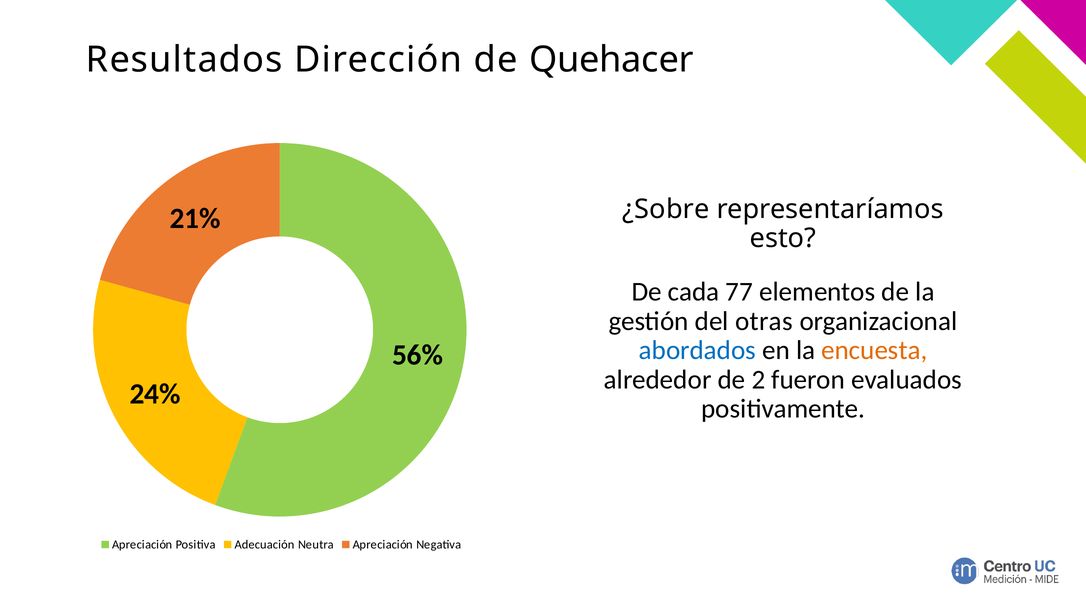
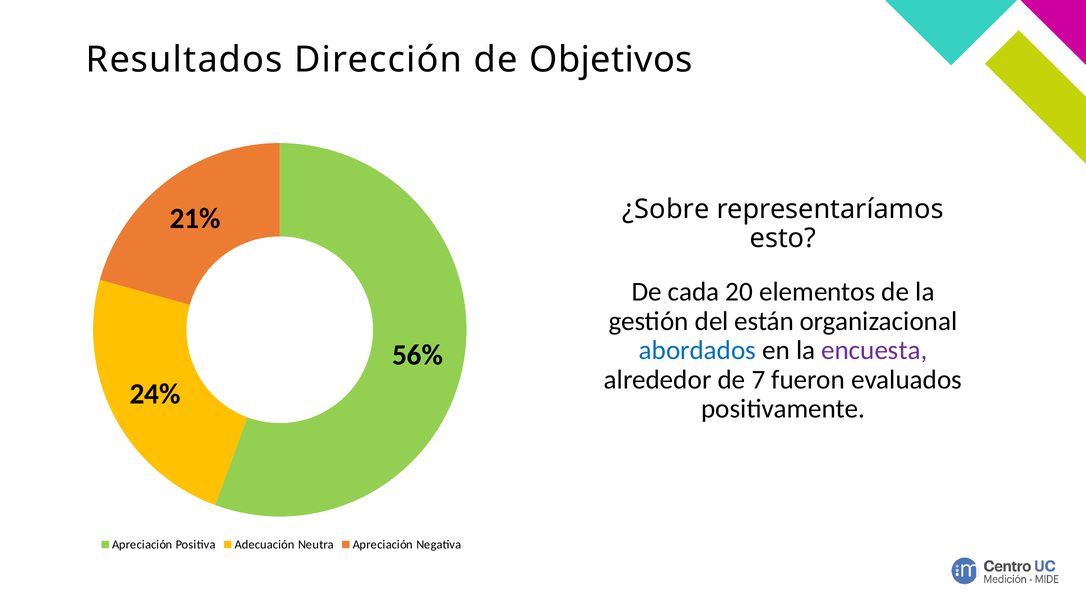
Quehacer: Quehacer -> Objetivos
77: 77 -> 20
otras: otras -> están
encuesta colour: orange -> purple
2: 2 -> 7
